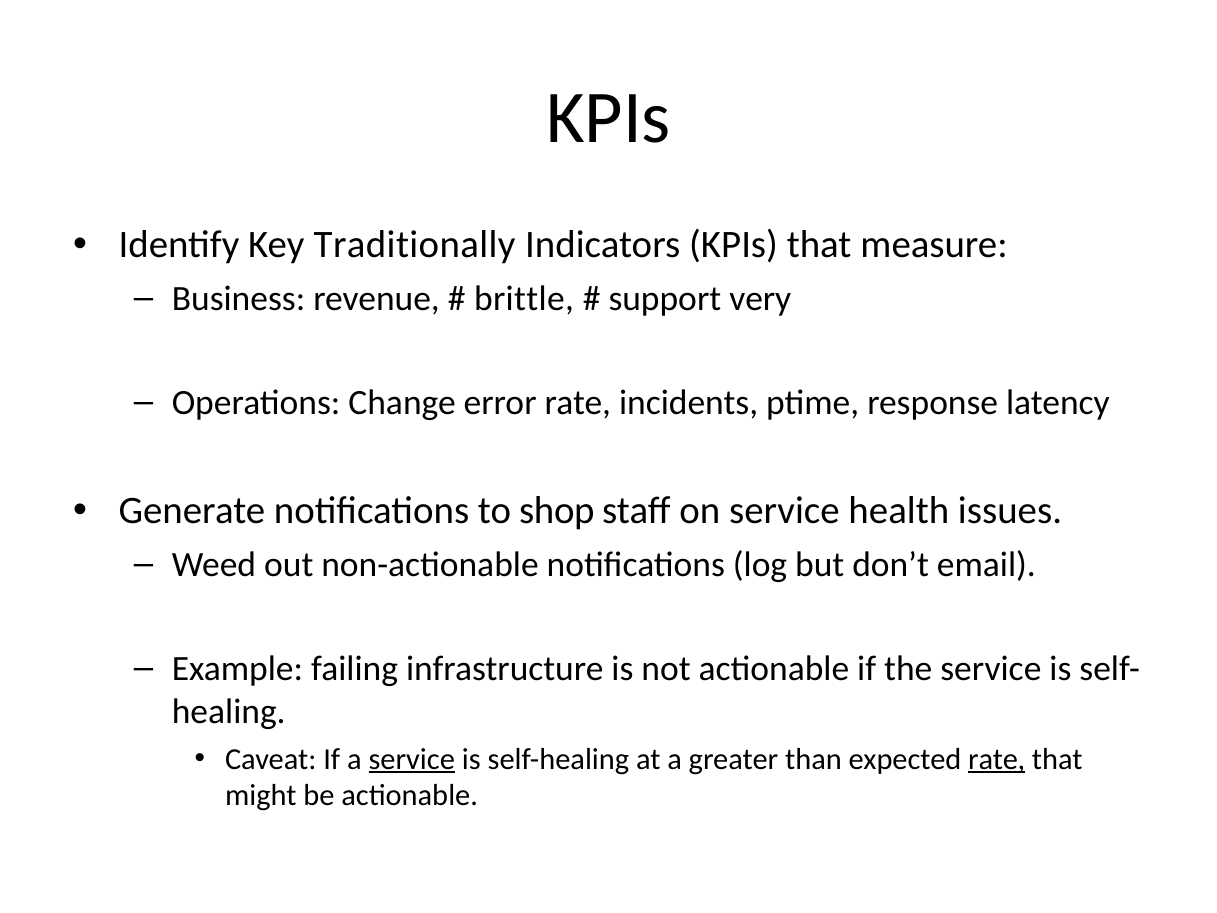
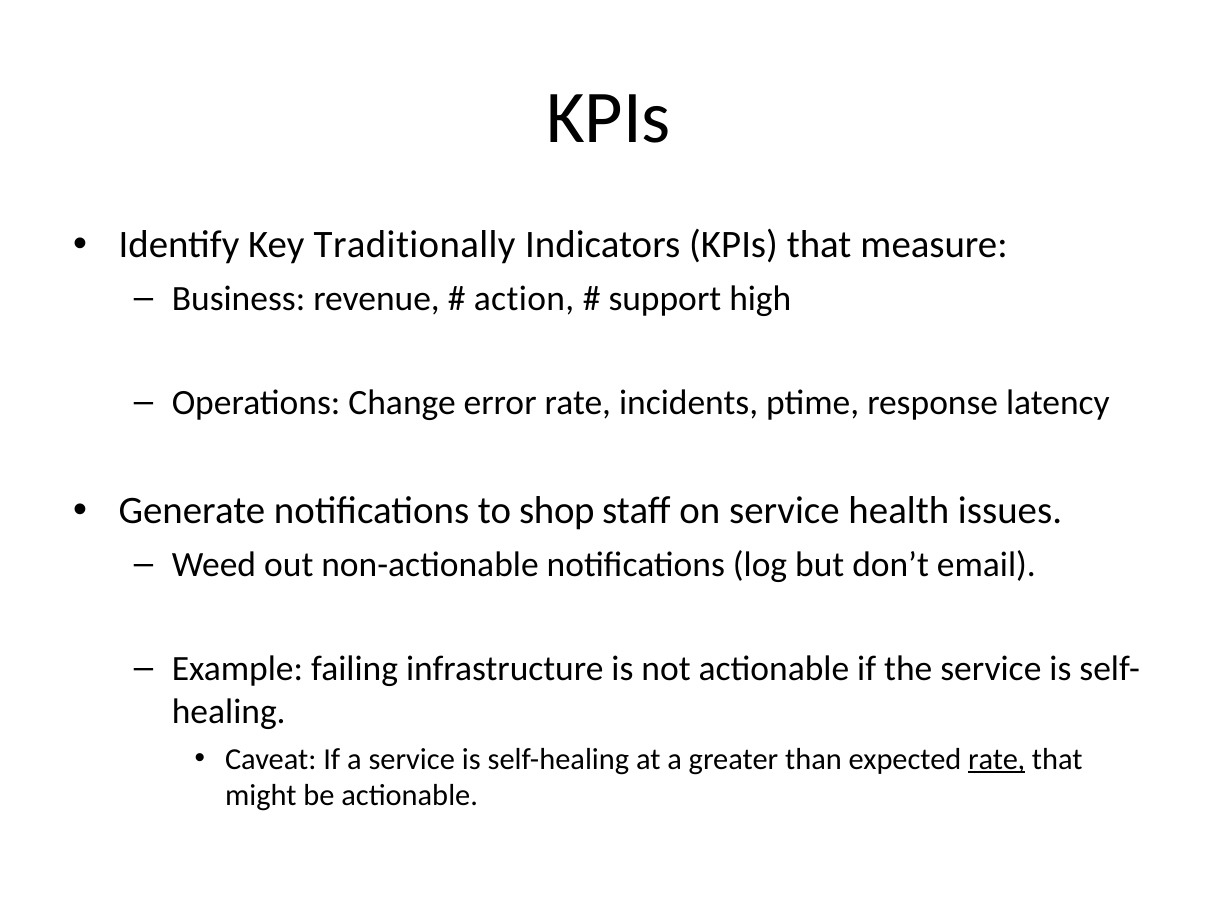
brittle: brittle -> action
very: very -> high
service at (412, 759) underline: present -> none
